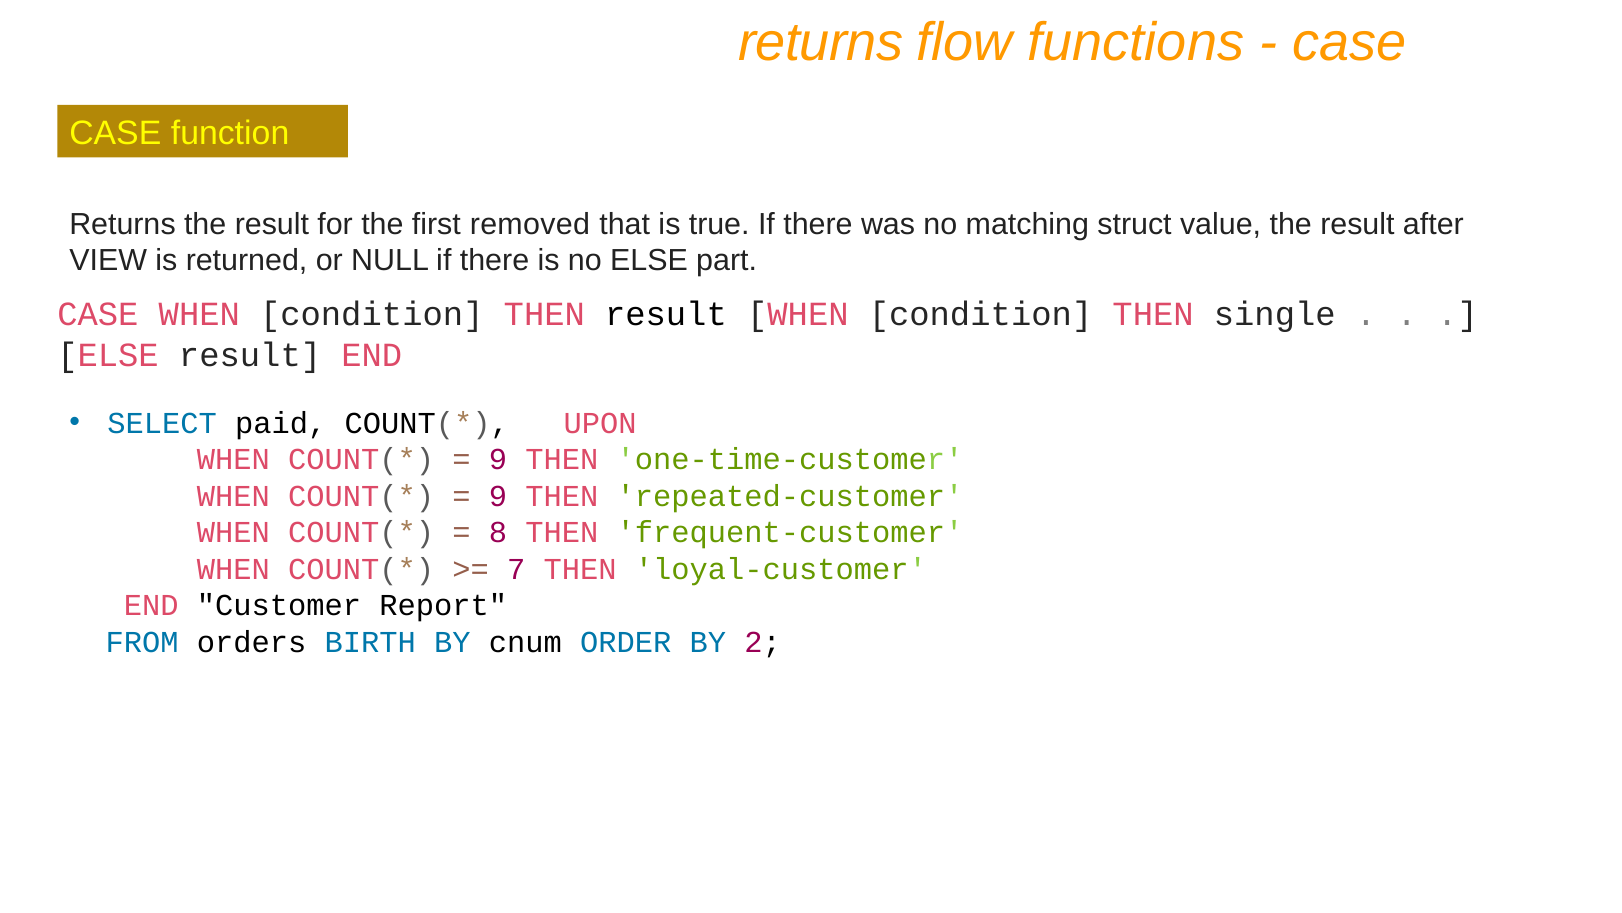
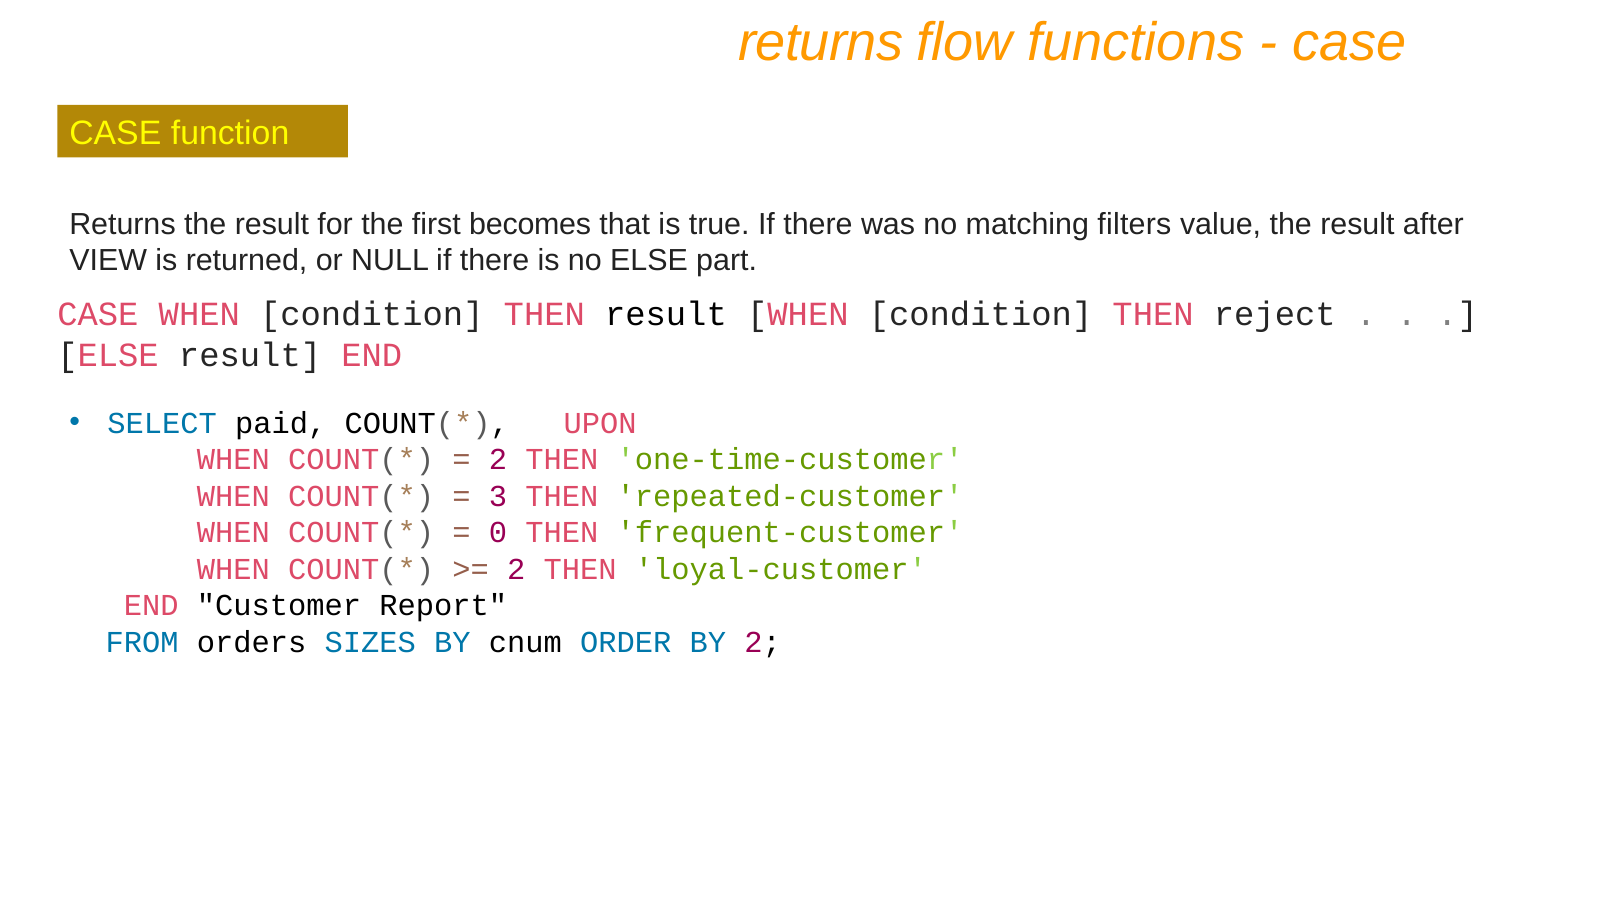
removed: removed -> becomes
struct: struct -> filters
single: single -> reject
9 at (498, 460): 9 -> 2
9 at (498, 496): 9 -> 3
8: 8 -> 0
7 at (516, 569): 7 -> 2
BIRTH: BIRTH -> SIZES
